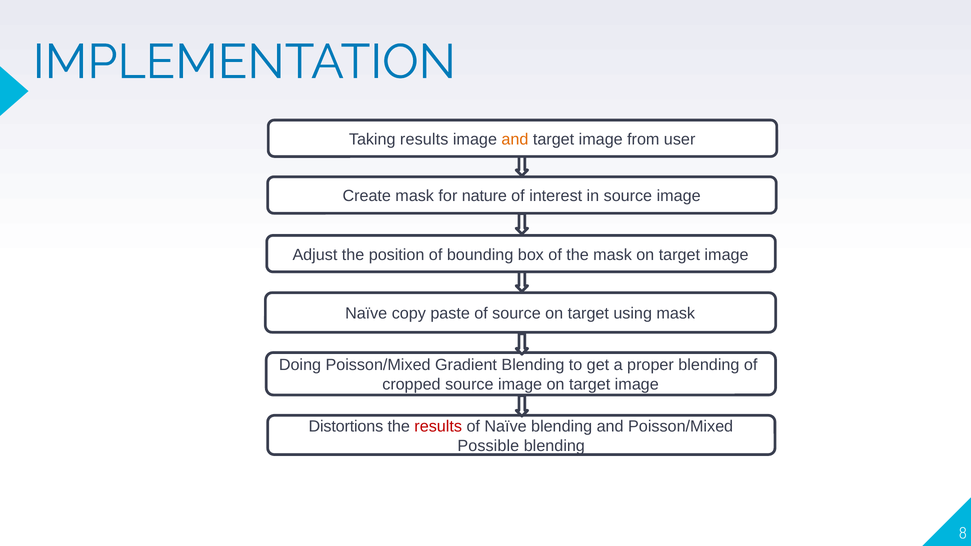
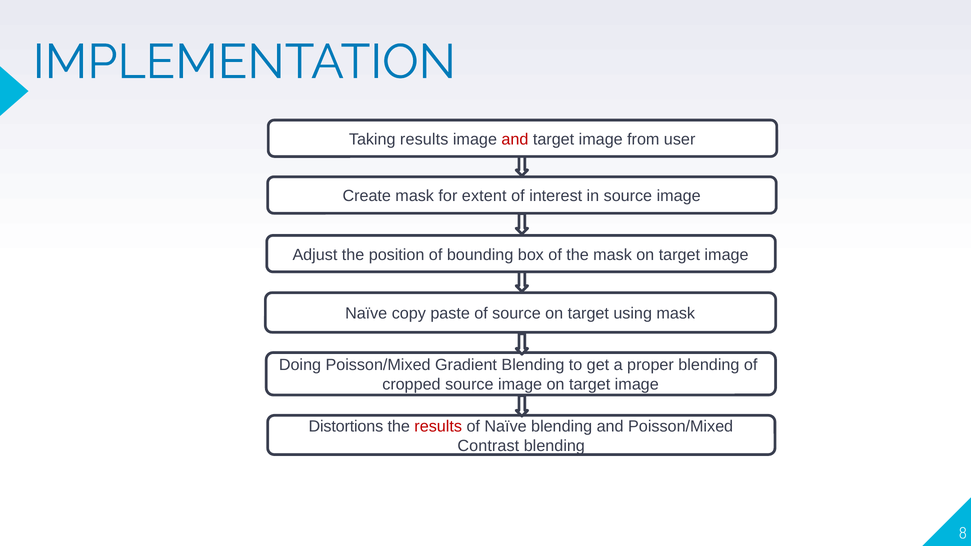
and at (515, 139) colour: orange -> red
nature: nature -> extent
Possible: Possible -> Contrast
